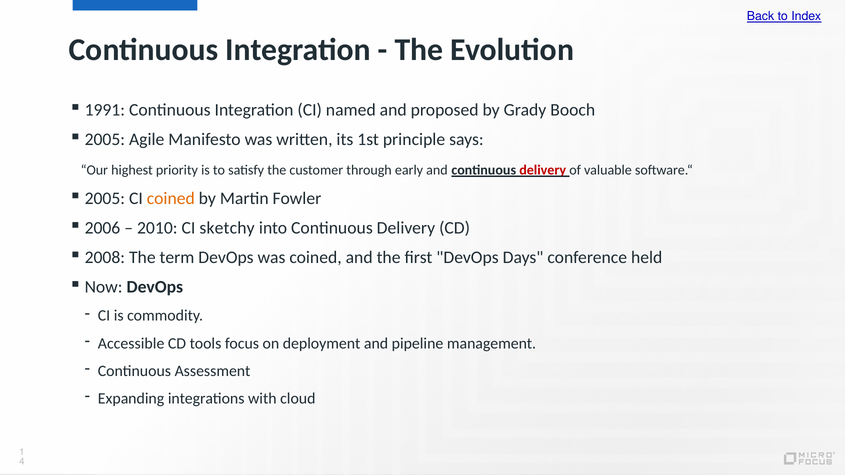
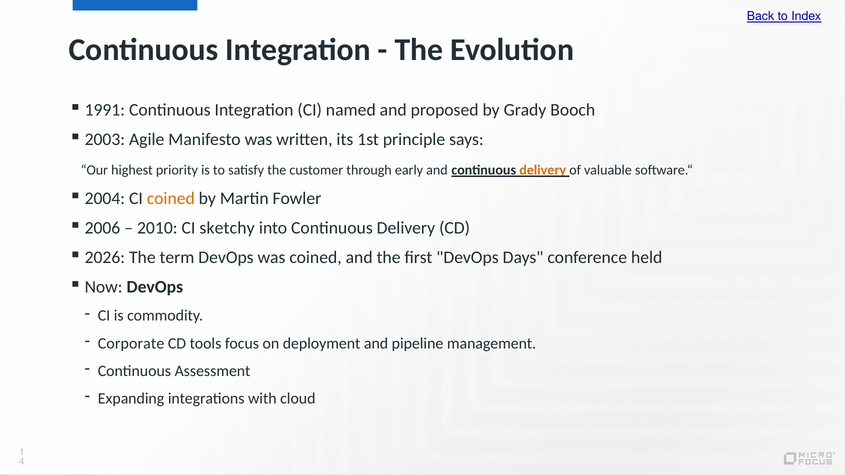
2005 at (105, 139): 2005 -> 2003
delivery at (543, 170) colour: red -> orange
2005 at (105, 199): 2005 -> 2004
2008: 2008 -> 2026
Accessible: Accessible -> Corporate
